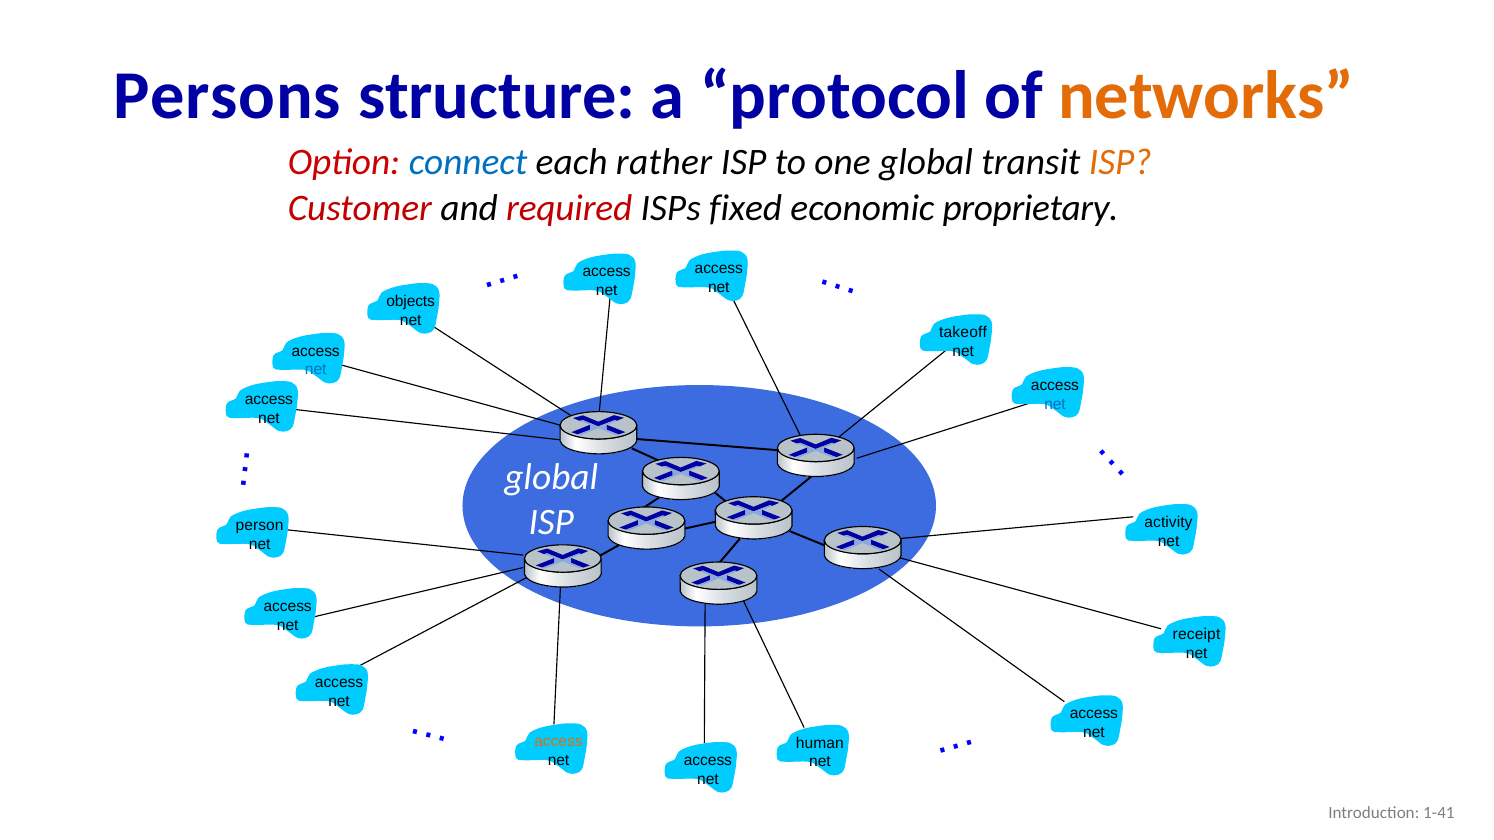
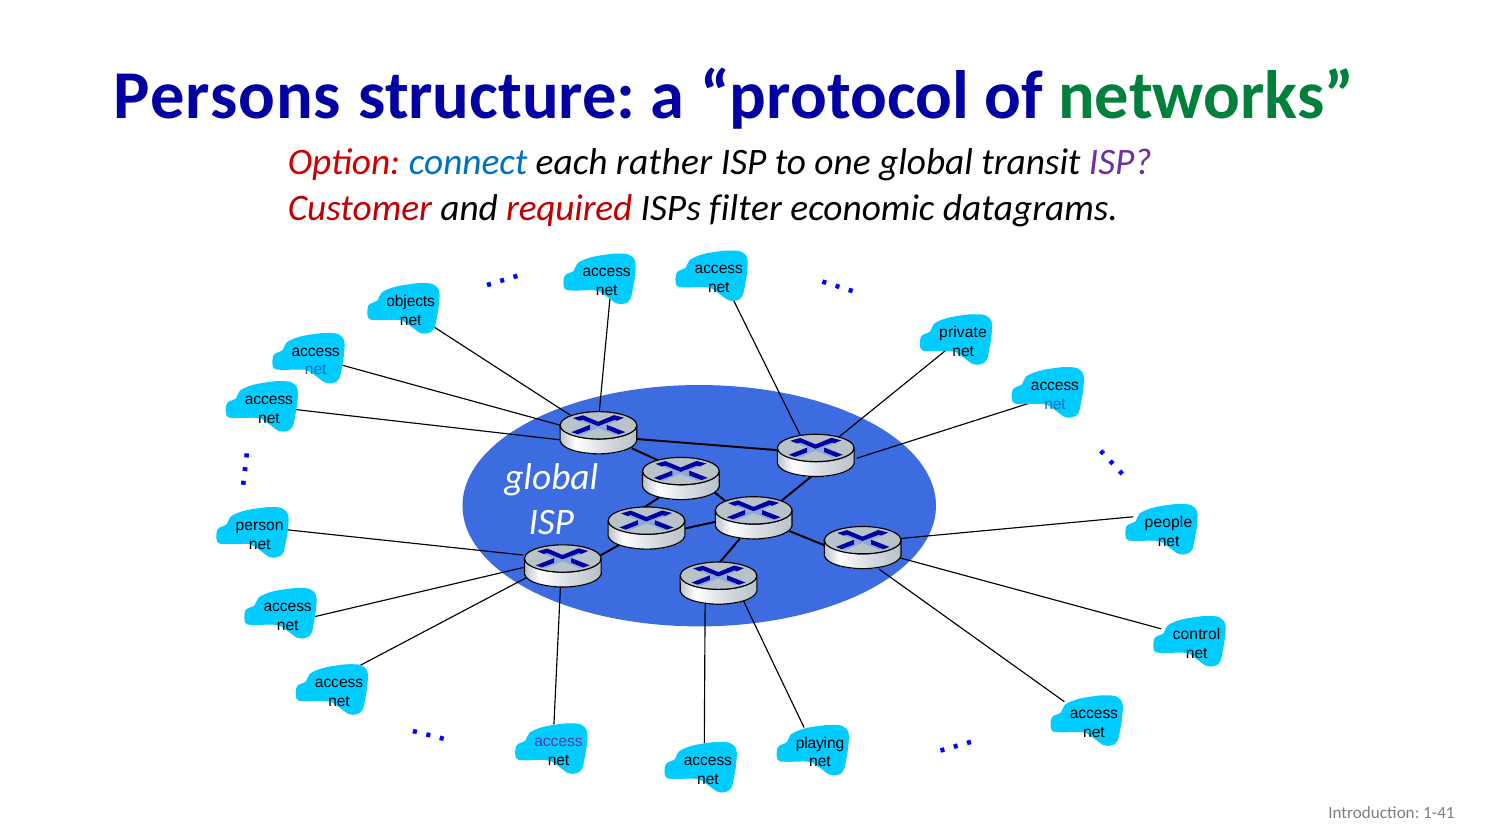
networks colour: orange -> green
ISP at (1120, 162) colour: orange -> purple
fixed: fixed -> filter
proprietary: proprietary -> datagrams
takeoff: takeoff -> private
activity: activity -> people
receipt: receipt -> control
access at (558, 742) colour: orange -> purple
human: human -> playing
